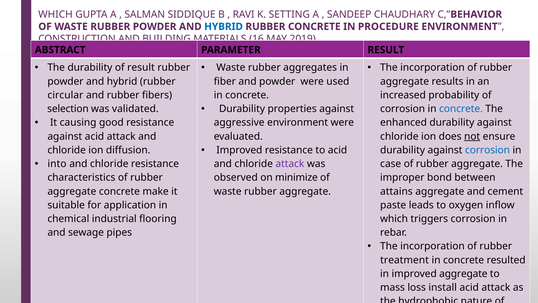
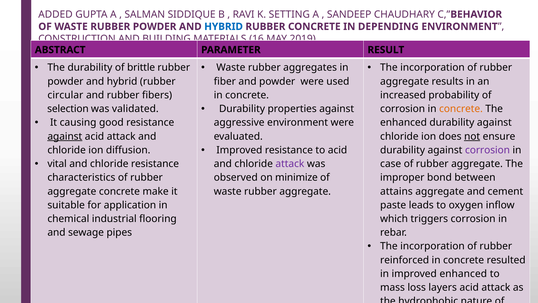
WHICH at (55, 14): WHICH -> ADDED
PROCEDURE: PROCEDURE -> DEPENDING
of result: result -> brittle
concrete at (461, 109) colour: blue -> orange
against at (65, 136) underline: none -> present
corrosion at (487, 150) colour: blue -> purple
into at (57, 164): into -> vital
treatment: treatment -> reinforced
improved aggregate: aggregate -> enhanced
install: install -> layers
